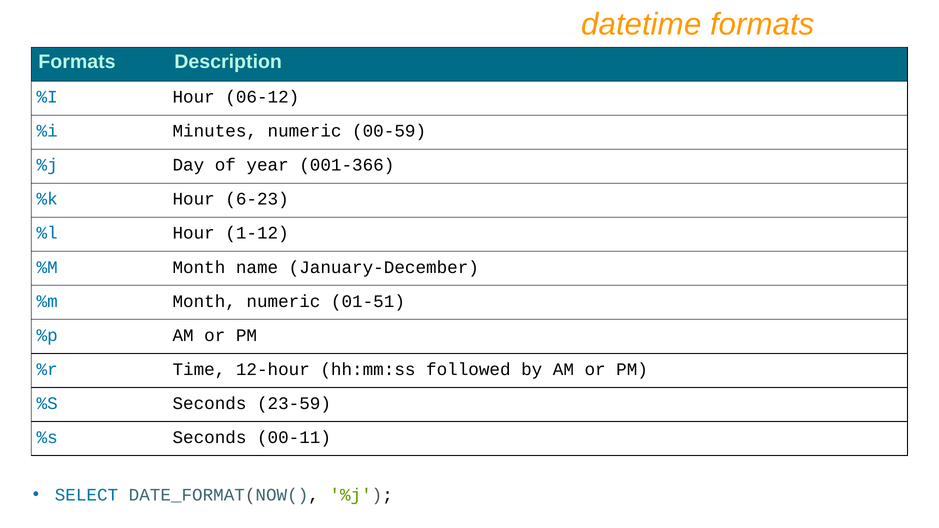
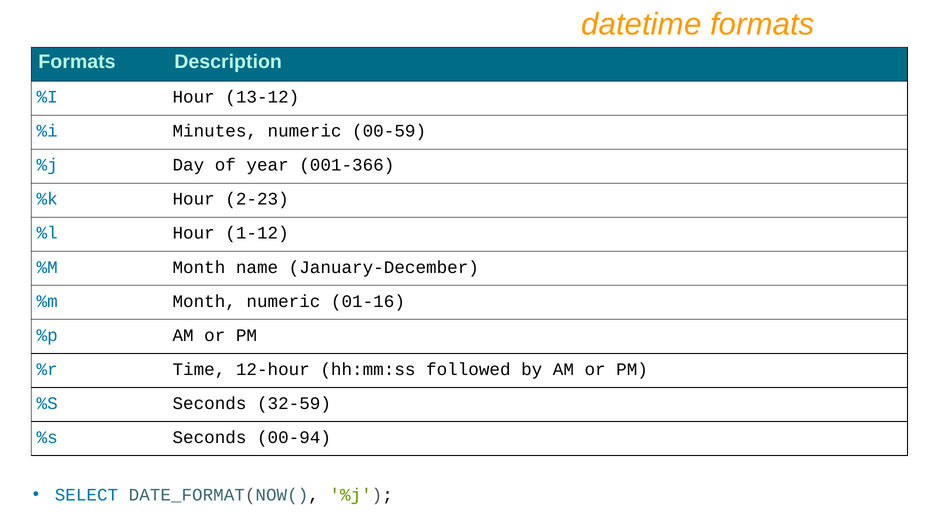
06-12: 06-12 -> 13-12
6-23: 6-23 -> 2-23
01-51: 01-51 -> 01-16
23-59: 23-59 -> 32-59
00-11: 00-11 -> 00-94
